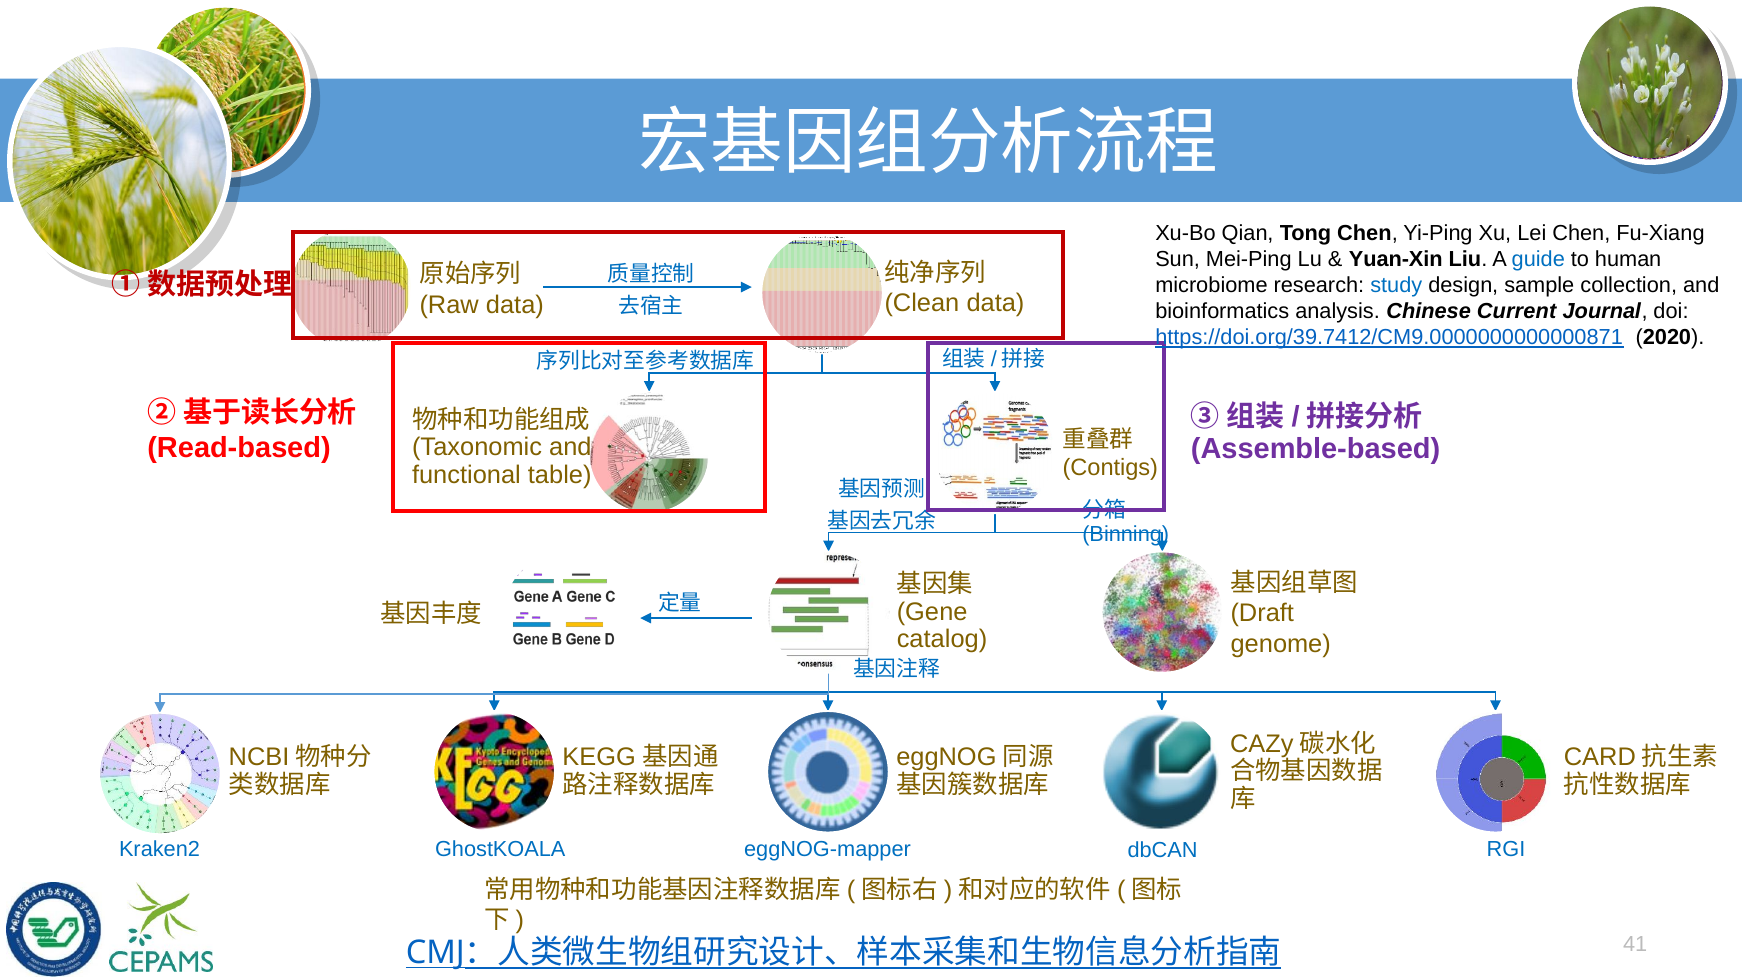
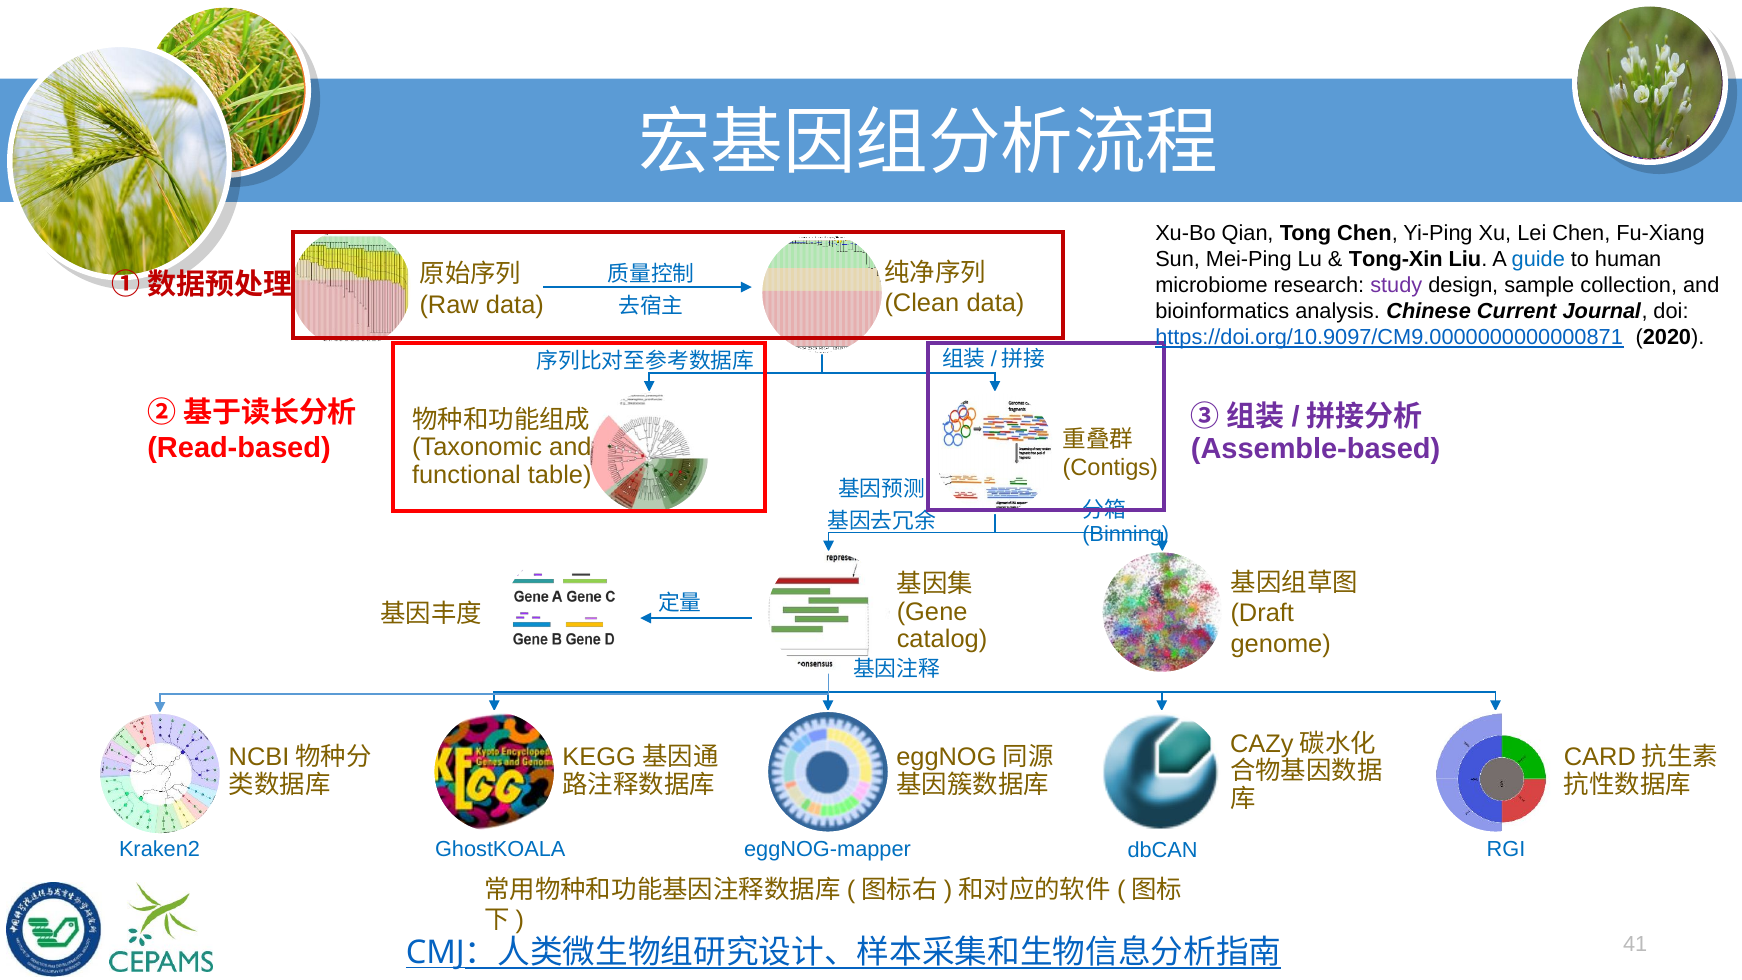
Yuan-Xin: Yuan-Xin -> Tong-Xin
study colour: blue -> purple
https://doi.org/39.7412/CM9.0000000000000871: https://doi.org/39.7412/CM9.0000000000000871 -> https://doi.org/10.9097/CM9.0000000000000871
